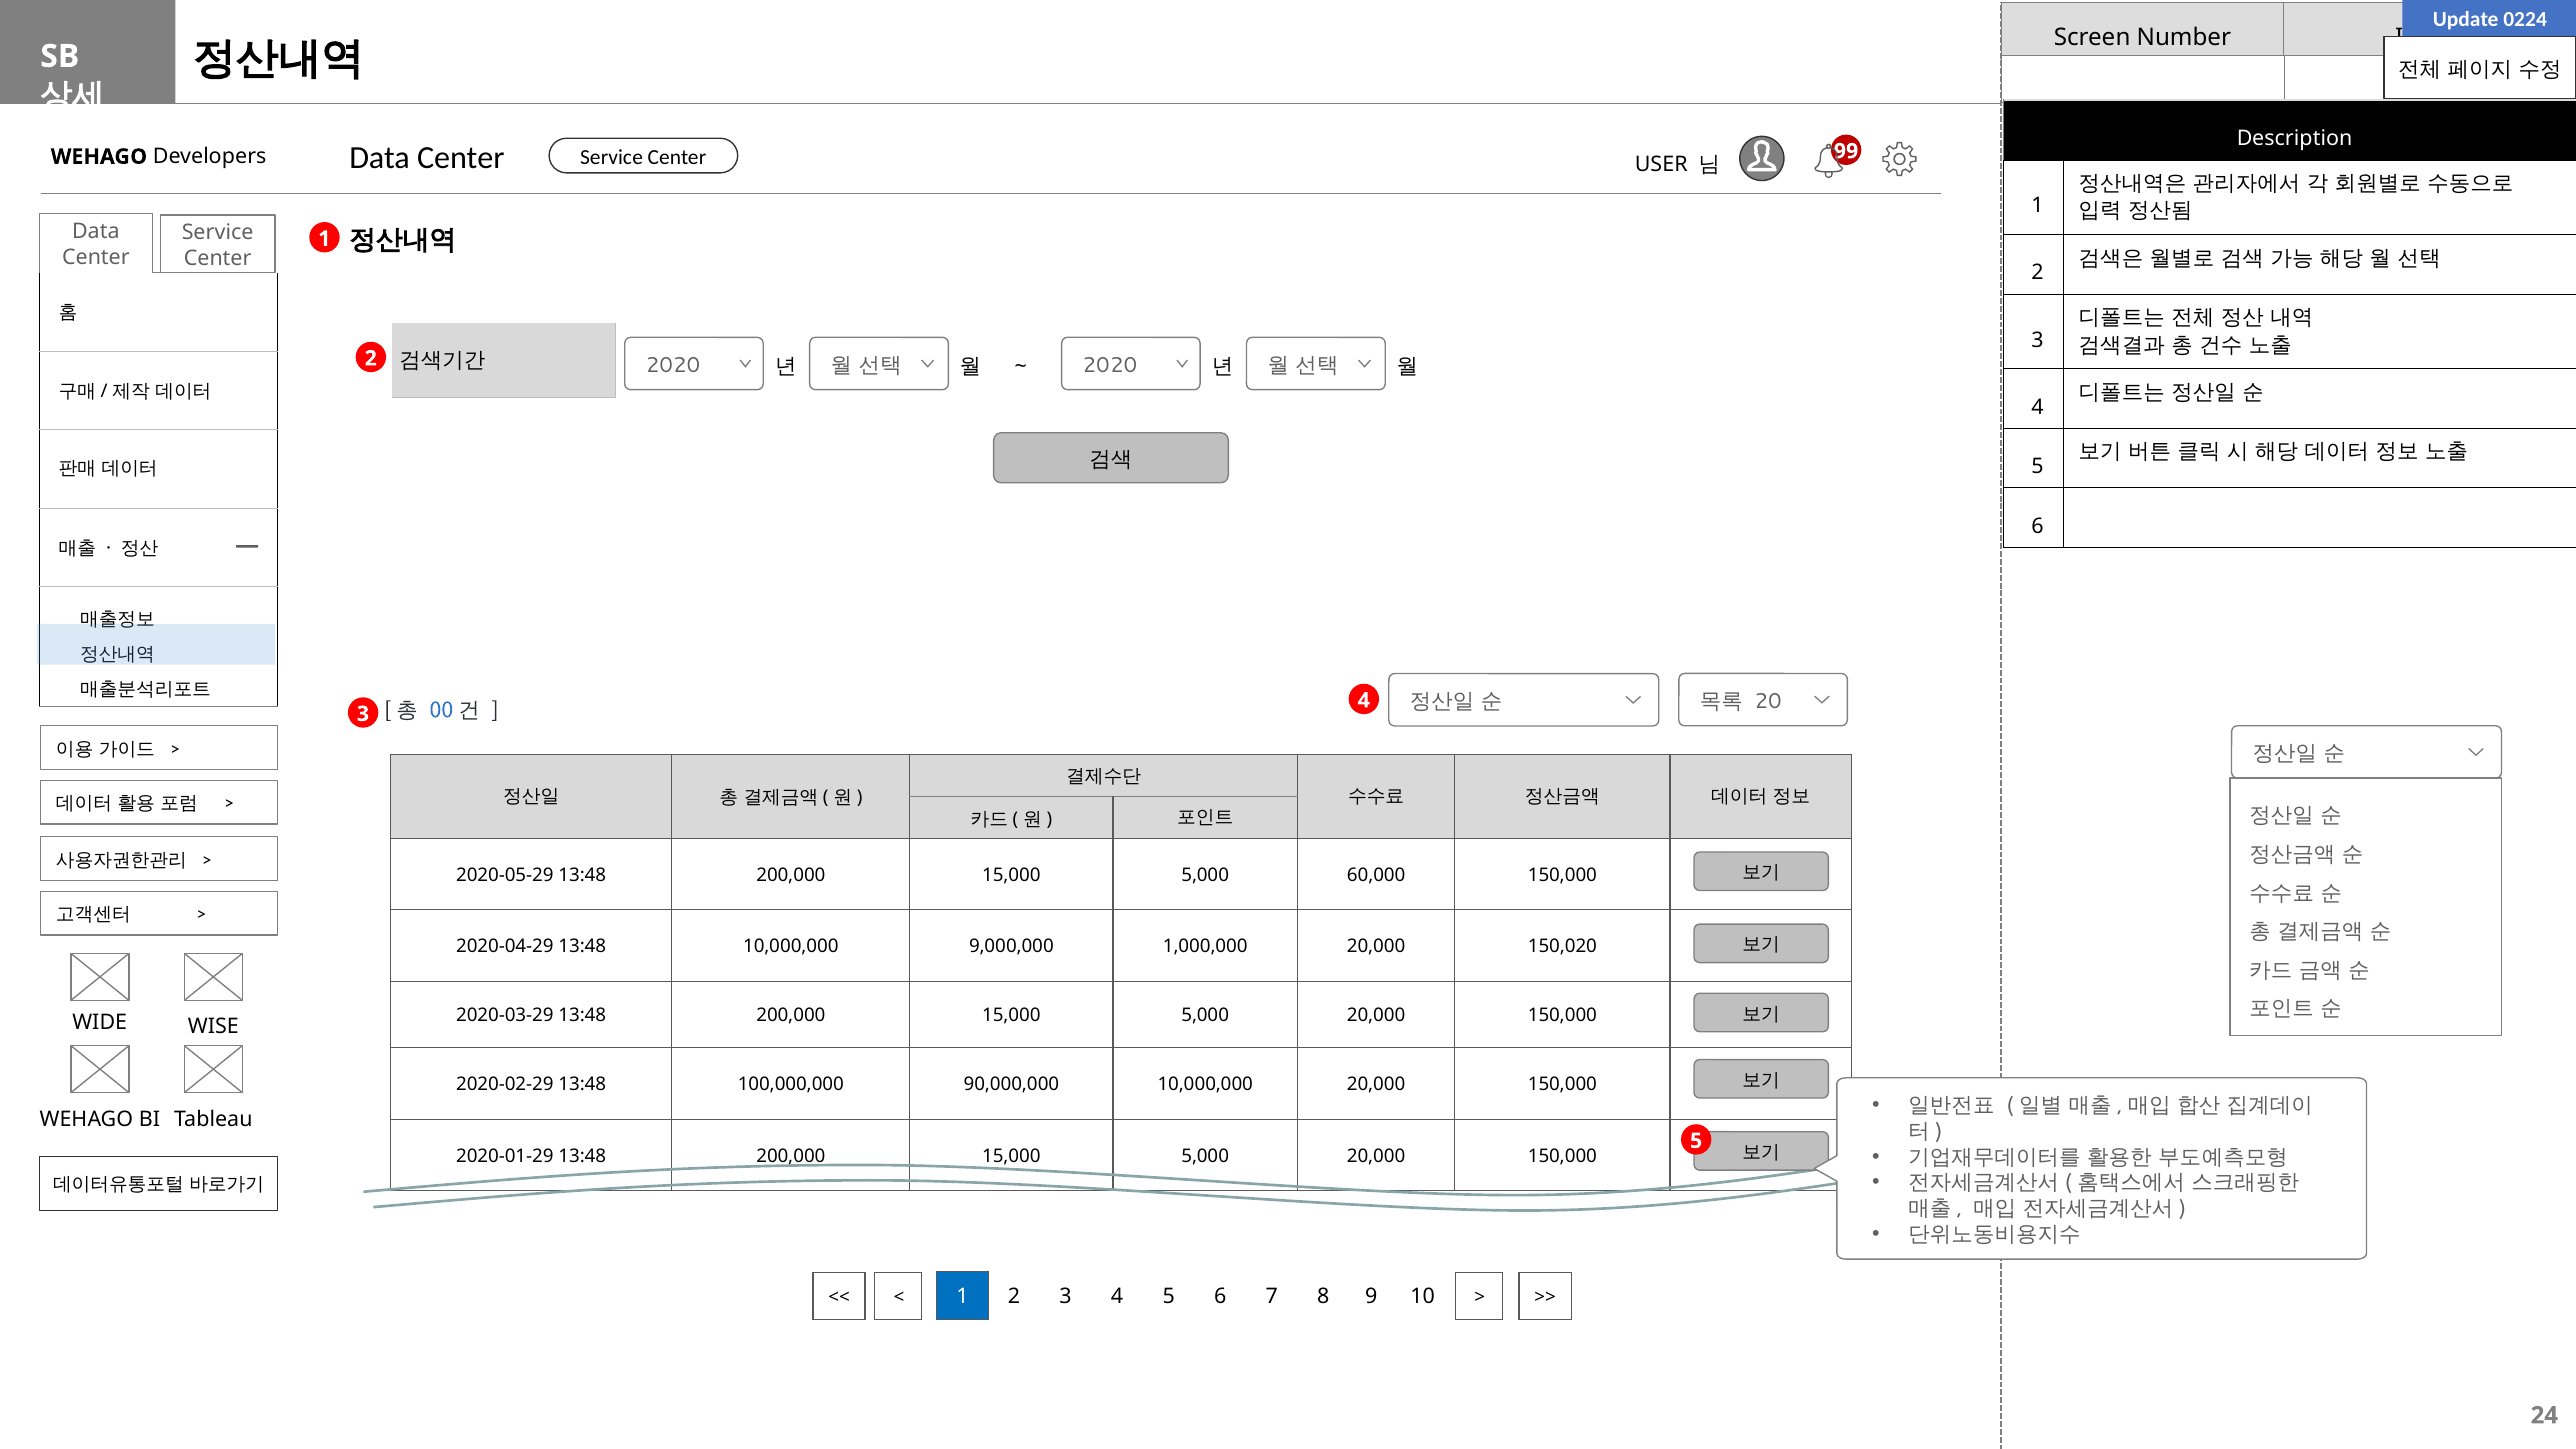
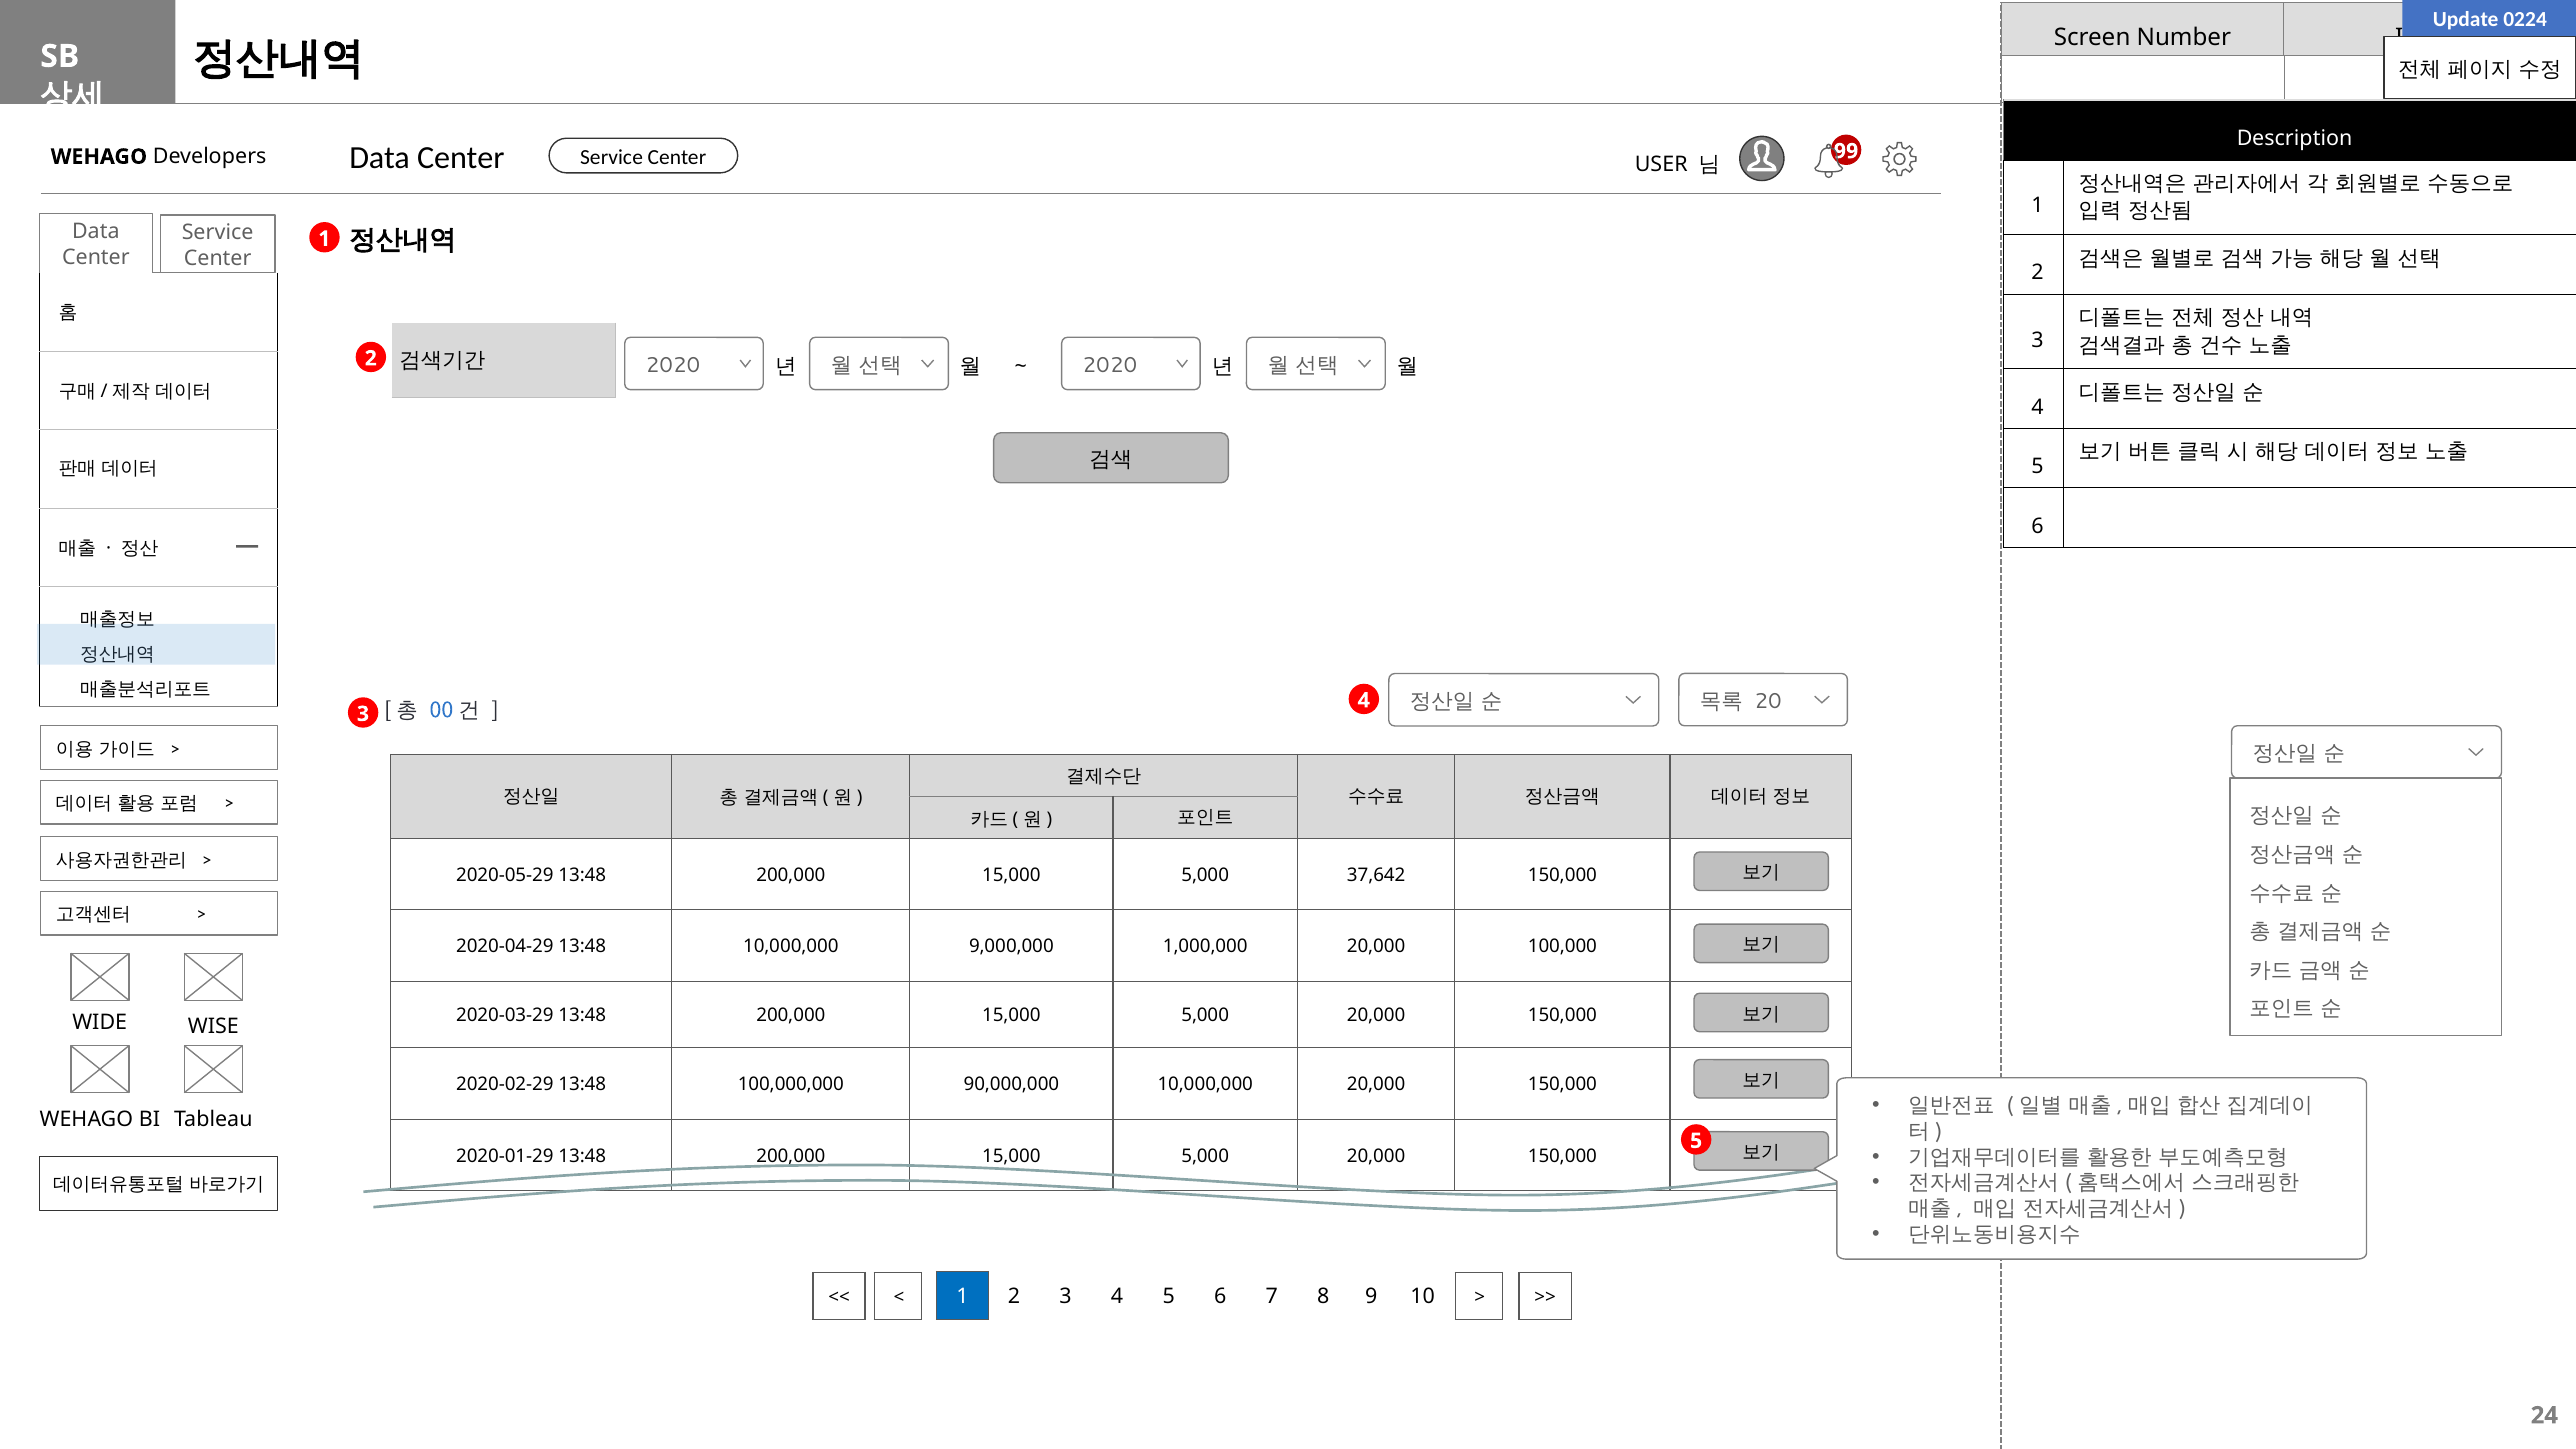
60,000: 60,000 -> 37,642
150,020: 150,020 -> 100,000
